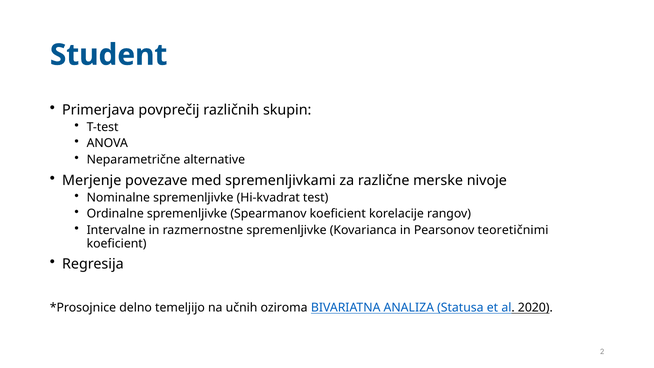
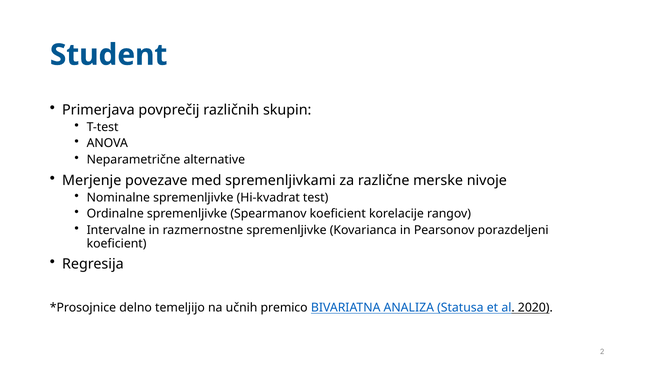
teoretičnimi: teoretičnimi -> porazdeljeni
oziroma: oziroma -> premico
